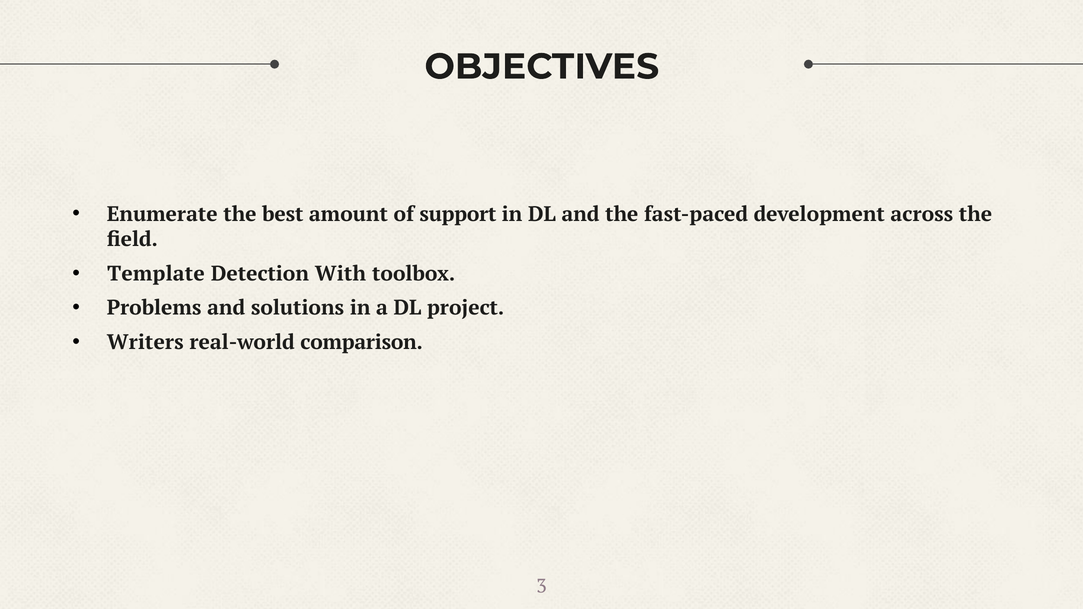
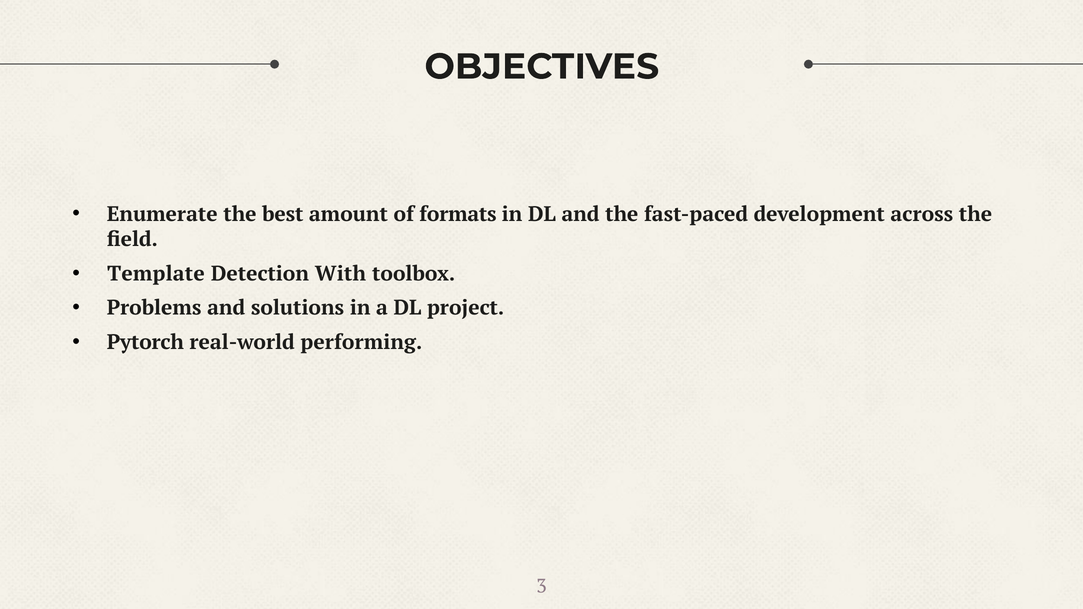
support: support -> formats
Writers: Writers -> Pytorch
comparison: comparison -> performing
